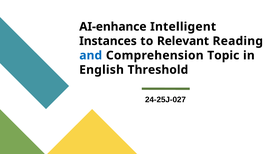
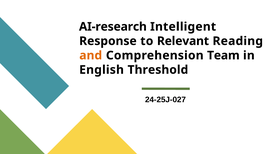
AI-enhance: AI-enhance -> AI-research
Instances: Instances -> Response
and colour: blue -> orange
Topic: Topic -> Team
